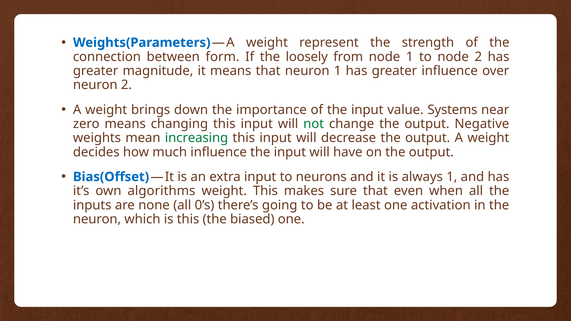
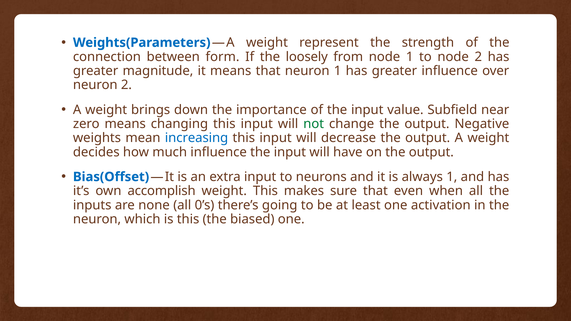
Systems: Systems -> Subfield
increasing colour: green -> blue
algorithms: algorithms -> accomplish
